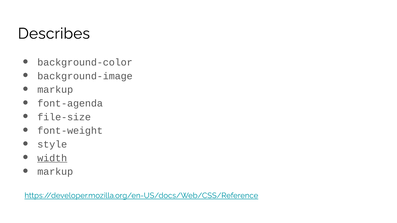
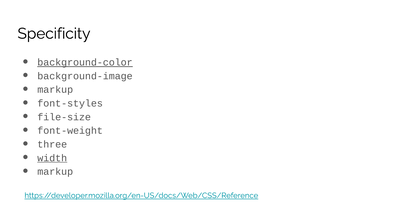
Describes: Describes -> Specificity
background-color underline: none -> present
font-agenda: font-agenda -> font-styles
style: style -> three
